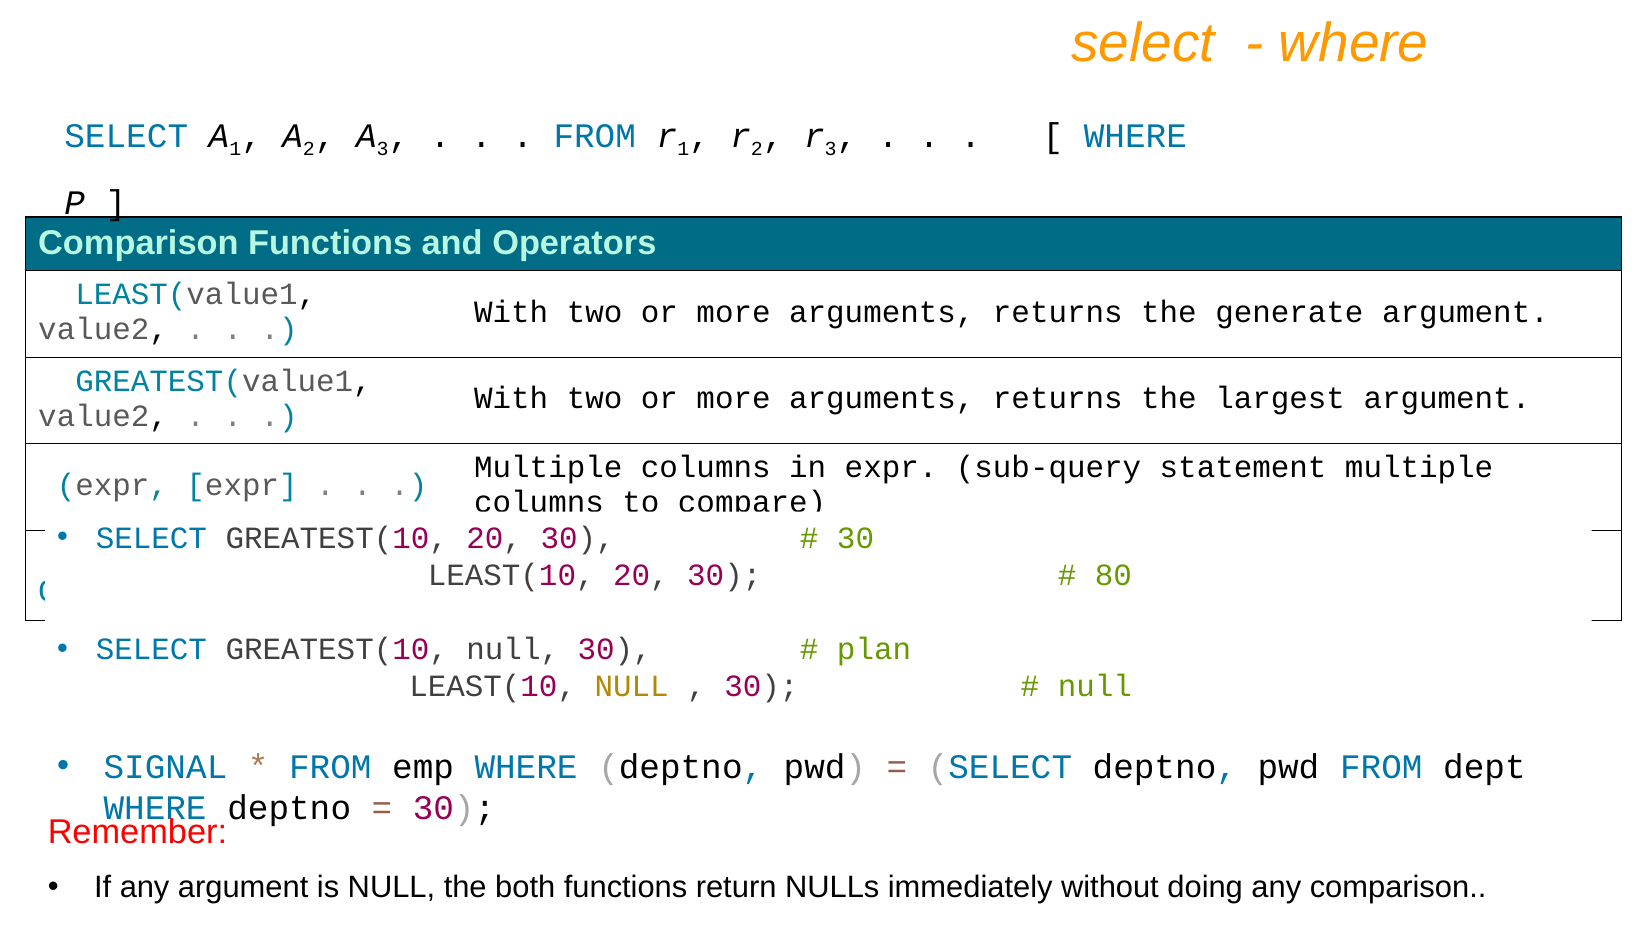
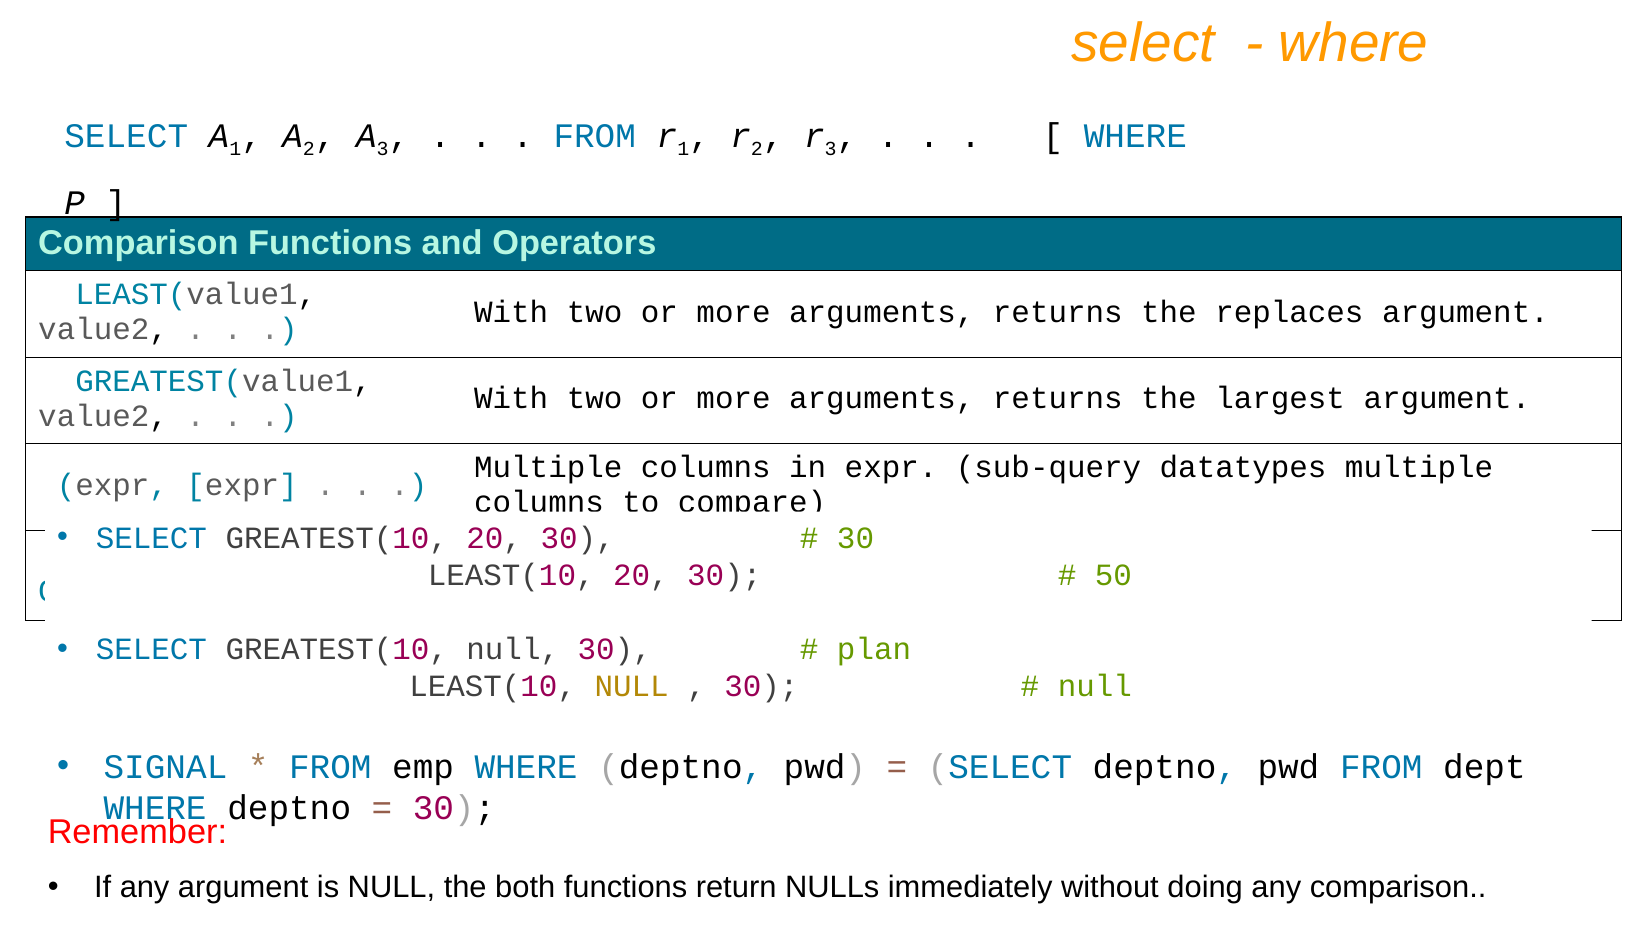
generate: generate -> replaces
statement: statement -> datatypes
80: 80 -> 50
